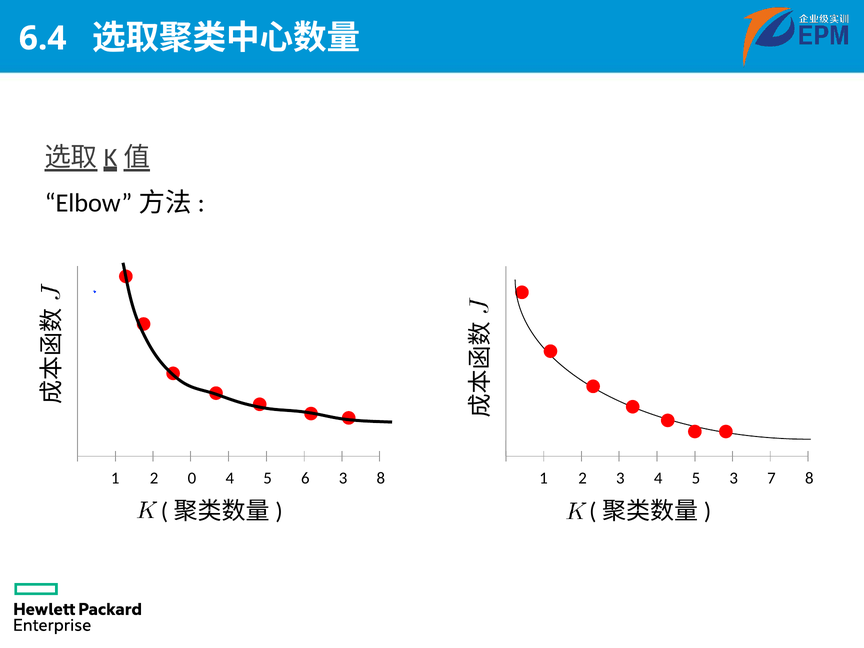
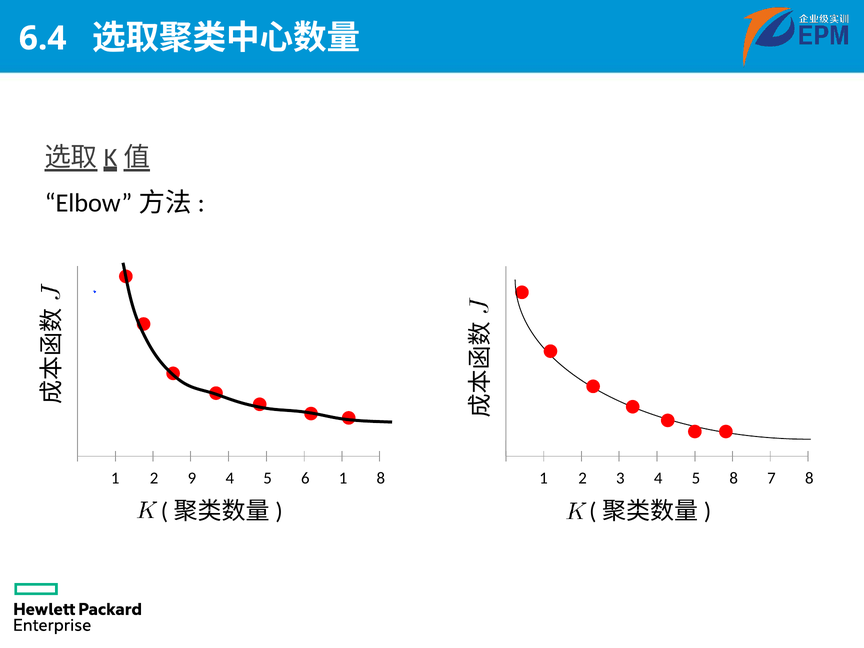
0: 0 -> 9
6 3: 3 -> 1
5 3: 3 -> 8
